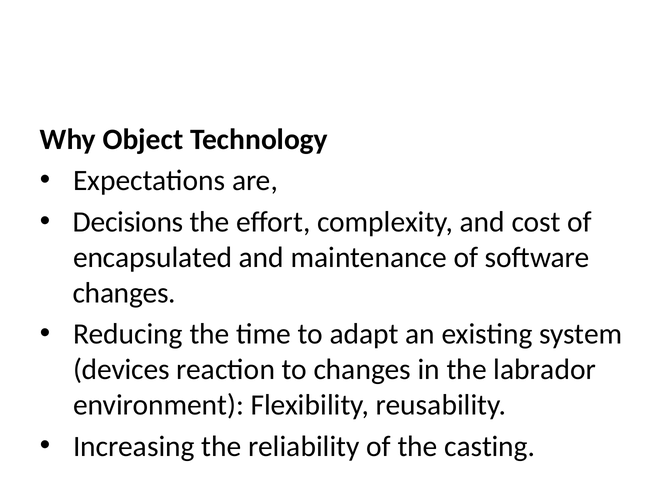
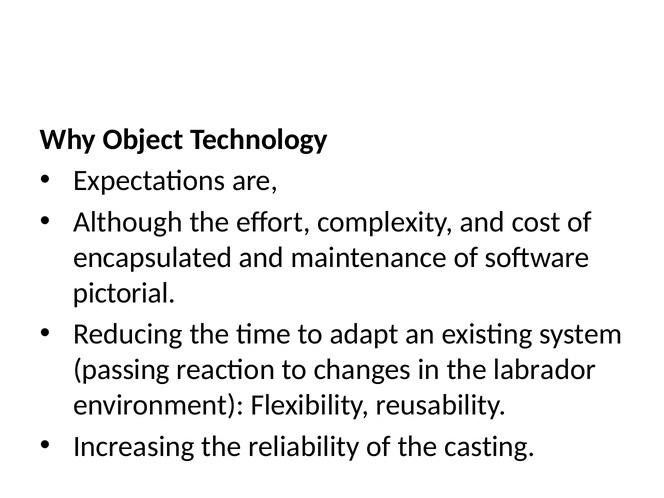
Decisions: Decisions -> Although
changes at (124, 293): changes -> pictorial
devices: devices -> passing
